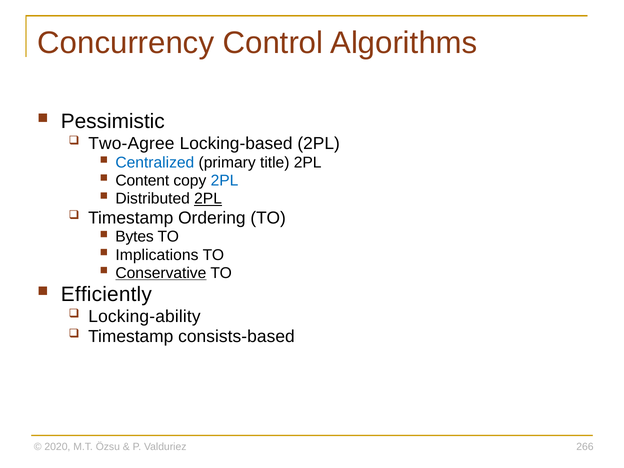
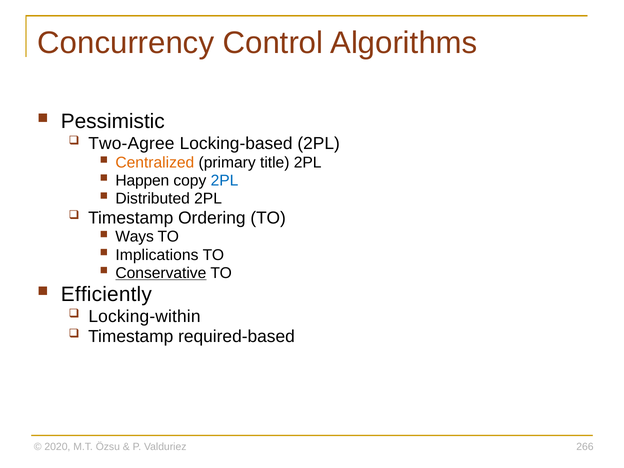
Centralized colour: blue -> orange
Content: Content -> Happen
2PL at (208, 199) underline: present -> none
Bytes: Bytes -> Ways
Locking-ability: Locking-ability -> Locking-within
consists-based: consists-based -> required-based
